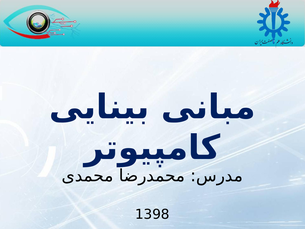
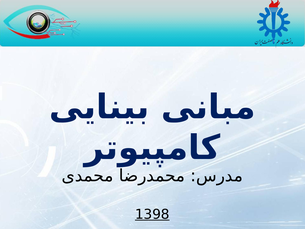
1398 underline: none -> present
